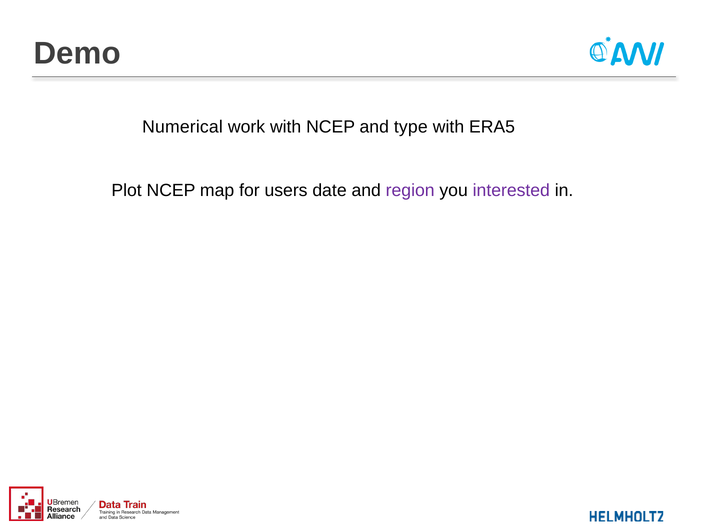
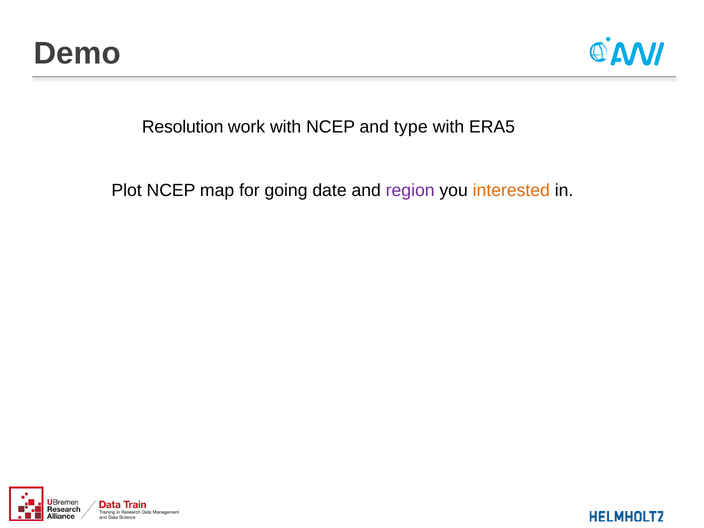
Numerical: Numerical -> Resolution
users: users -> going
interested colour: purple -> orange
